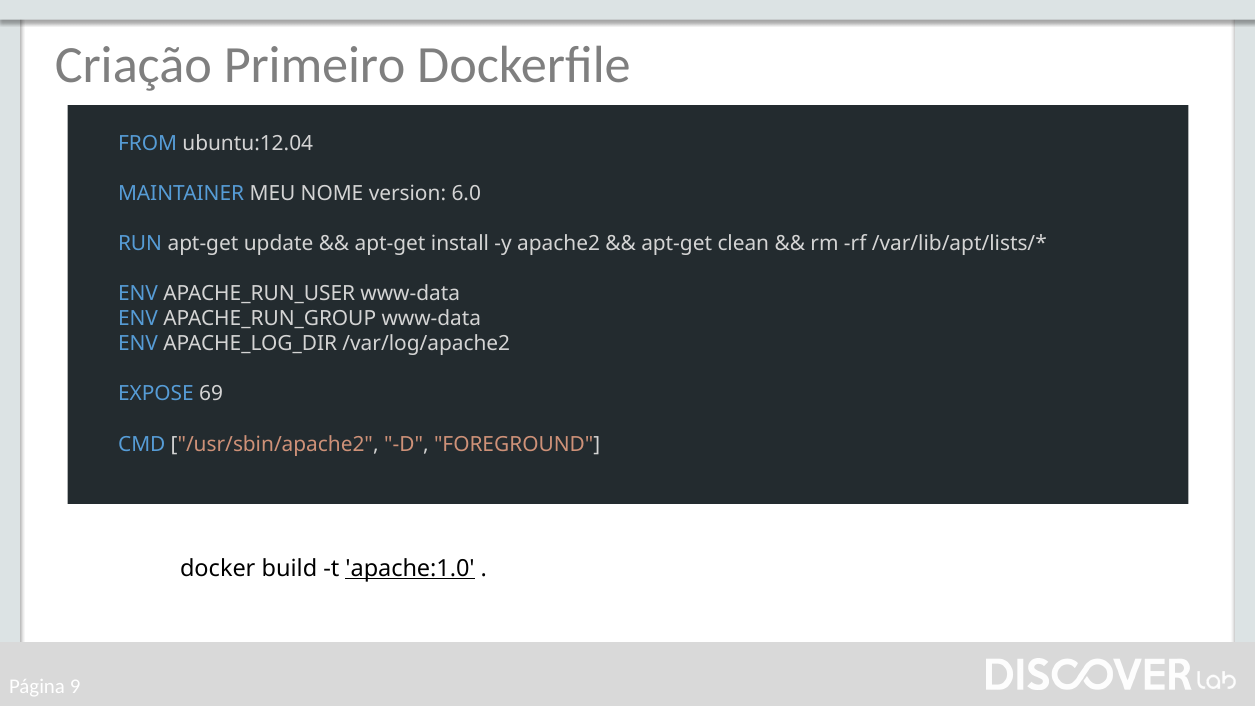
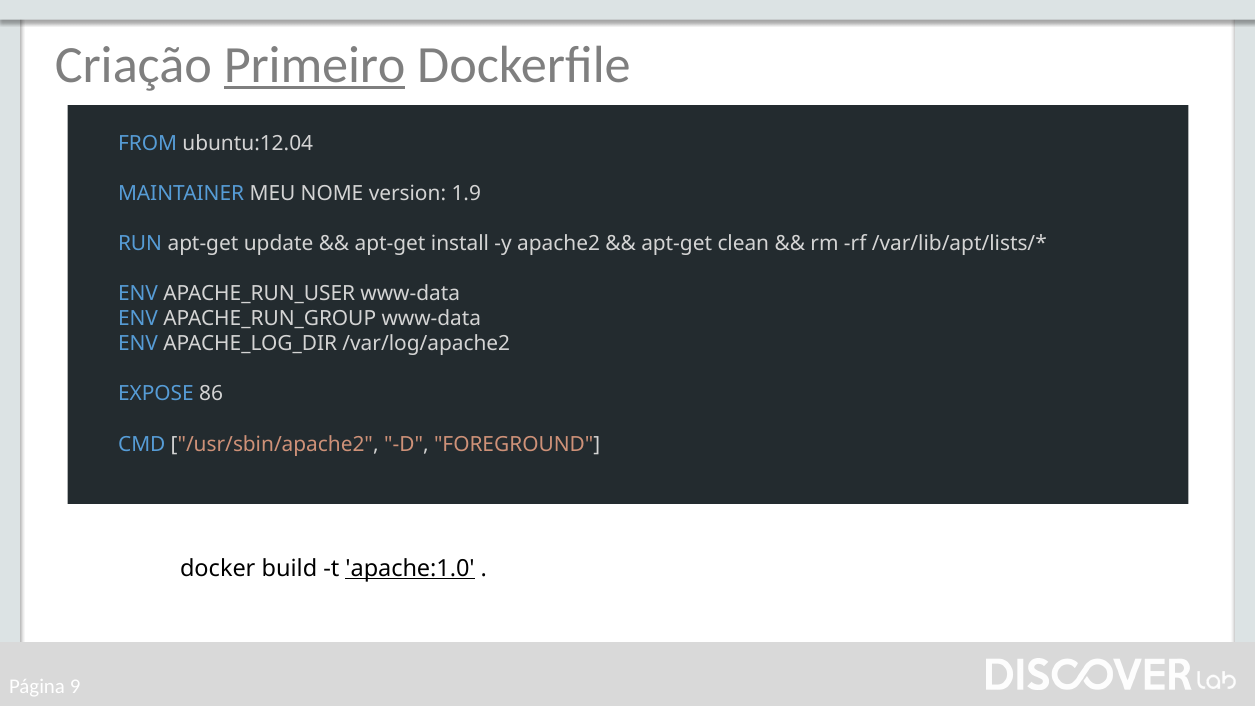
Primeiro underline: none -> present
6.0: 6.0 -> 1.9
69: 69 -> 86
